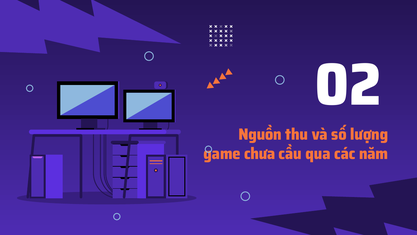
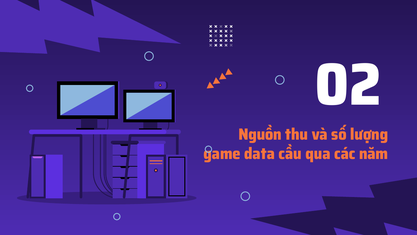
chưa: chưa -> data
